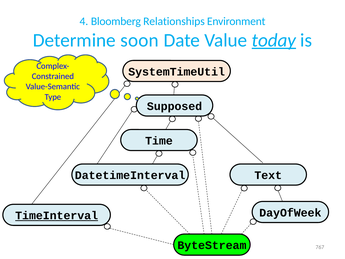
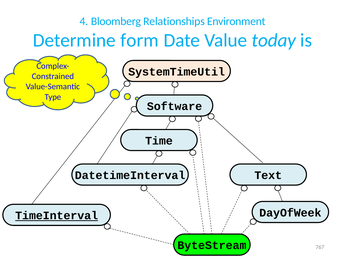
soon: soon -> form
today underline: present -> none
Supposed: Supposed -> Software
